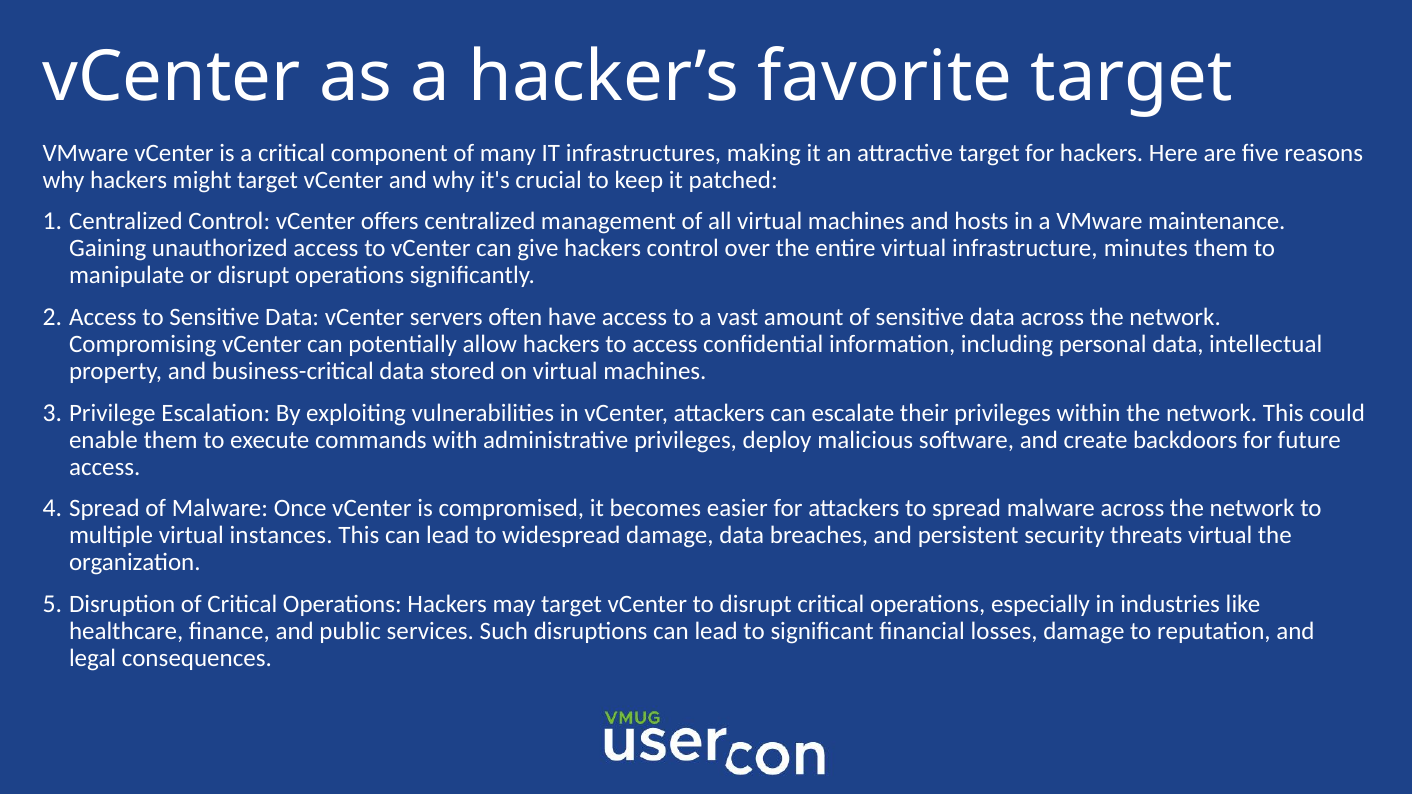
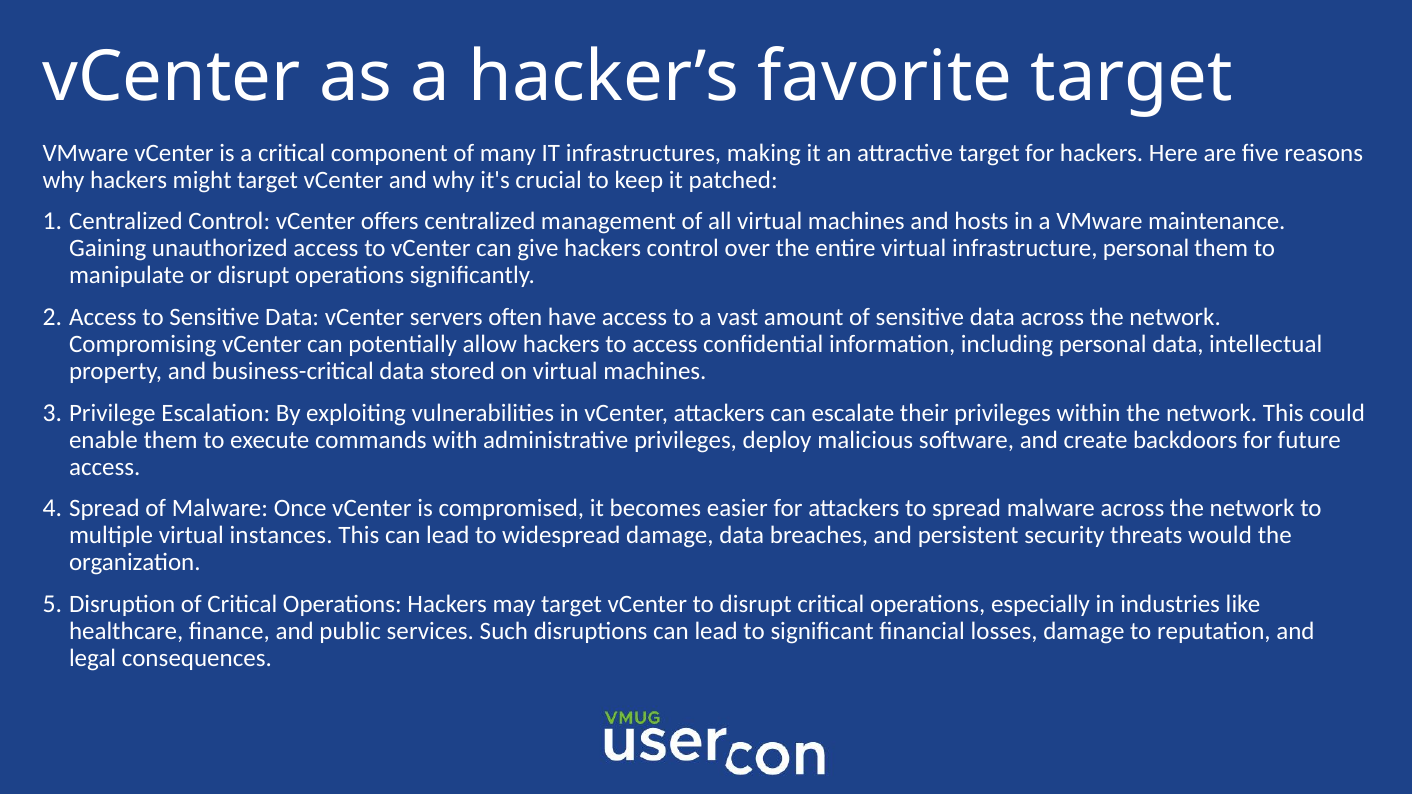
infrastructure minutes: minutes -> personal
threats virtual: virtual -> would
